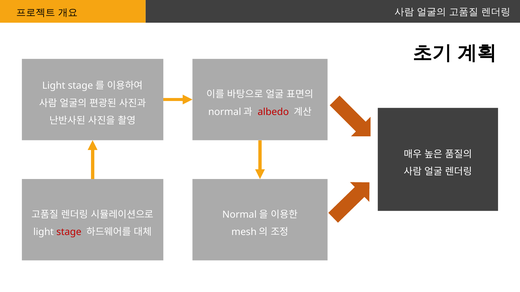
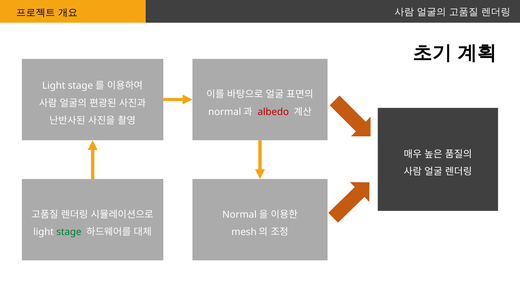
stage colour: red -> green
